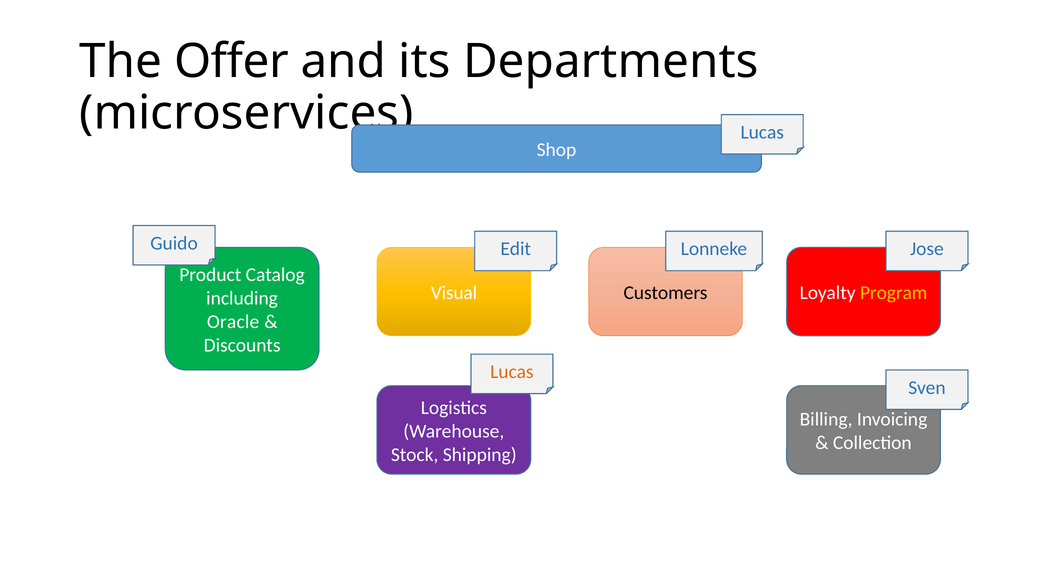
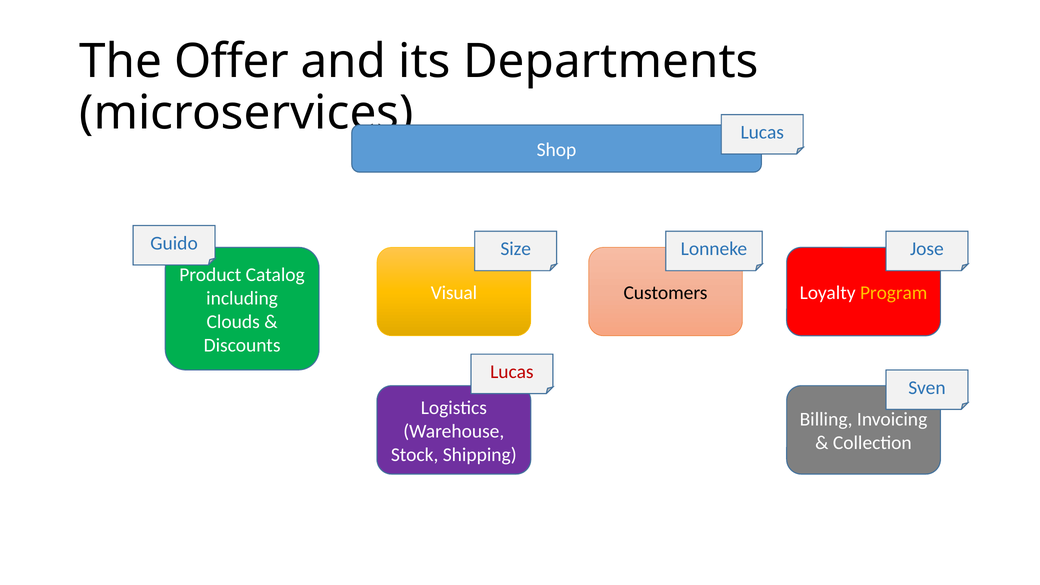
Edit: Edit -> Size
Oracle: Oracle -> Clouds
Lucas at (512, 372) colour: orange -> red
